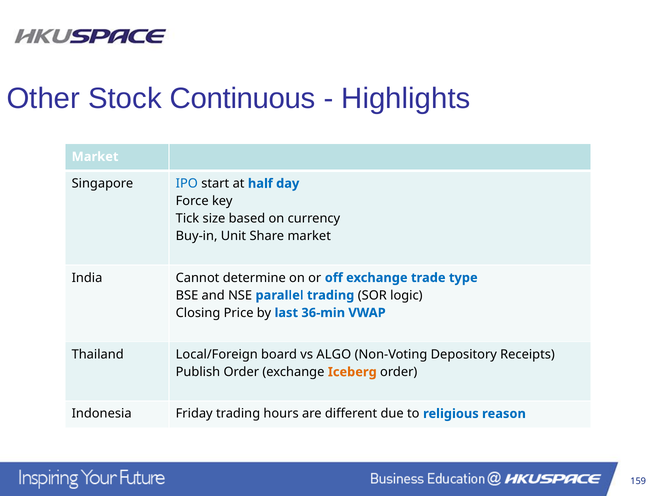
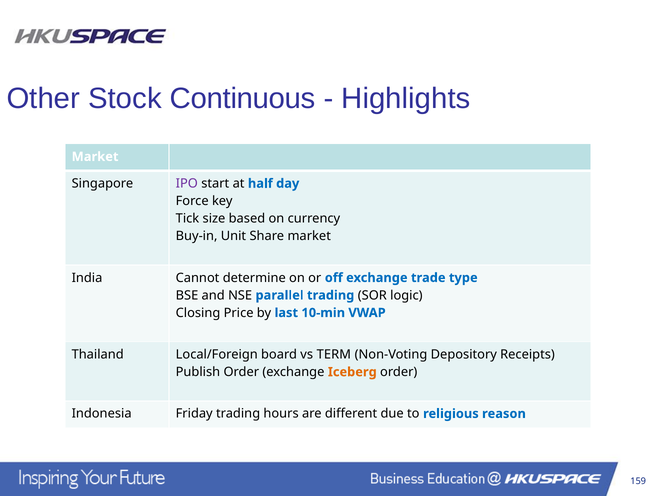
IPO colour: blue -> purple
36-min: 36-min -> 10-min
ALGO: ALGO -> TERM
